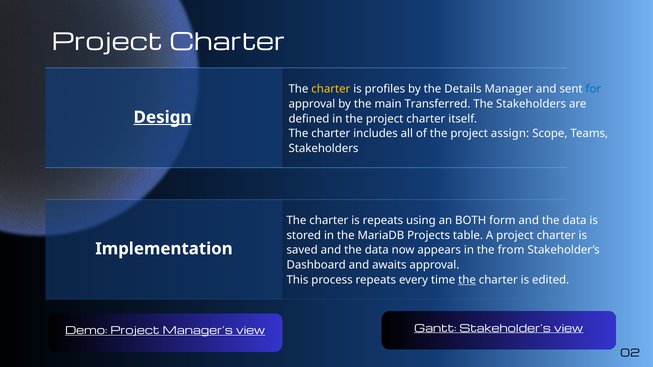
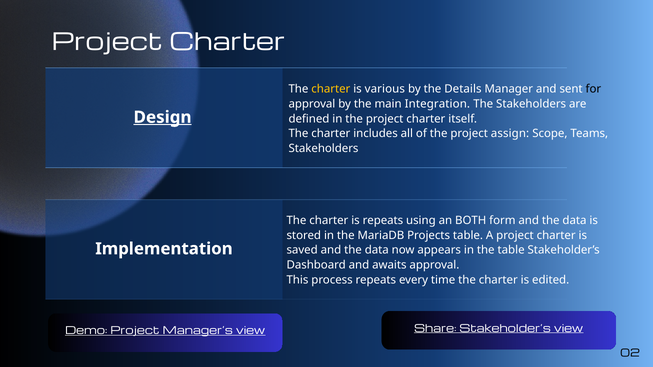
profiles: profiles -> various
for colour: blue -> black
Transferred: Transferred -> Integration
the from: from -> table
the at (467, 280) underline: present -> none
Gantt: Gantt -> Share
